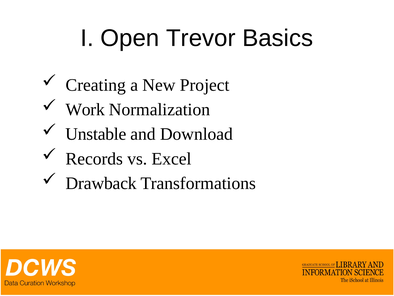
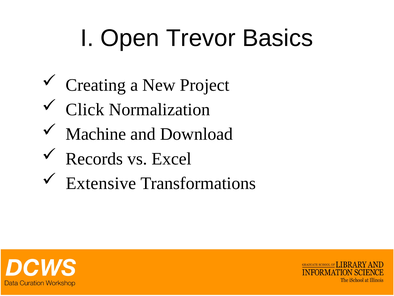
Work: Work -> Click
Unstable: Unstable -> Machine
Drawback: Drawback -> Extensive
